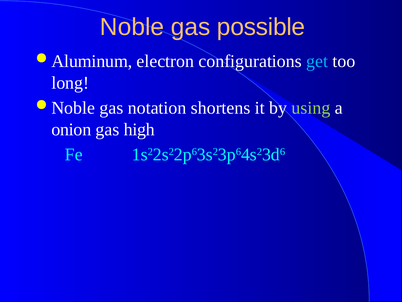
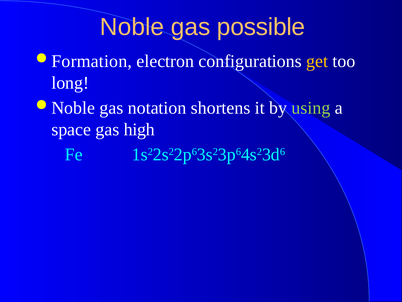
Aluminum: Aluminum -> Formation
get colour: light blue -> yellow
onion: onion -> space
